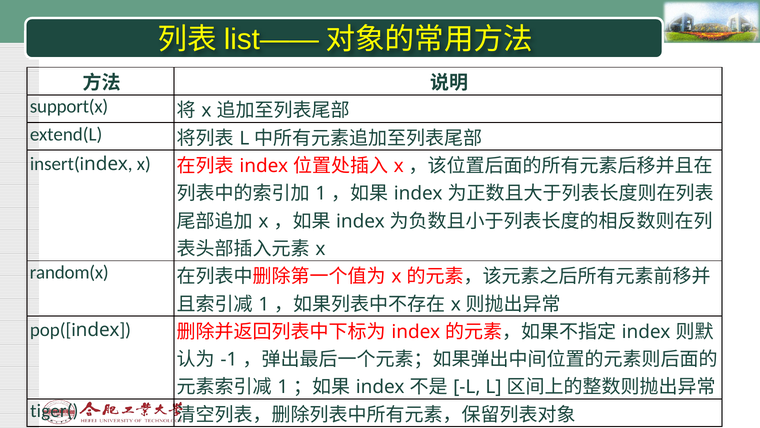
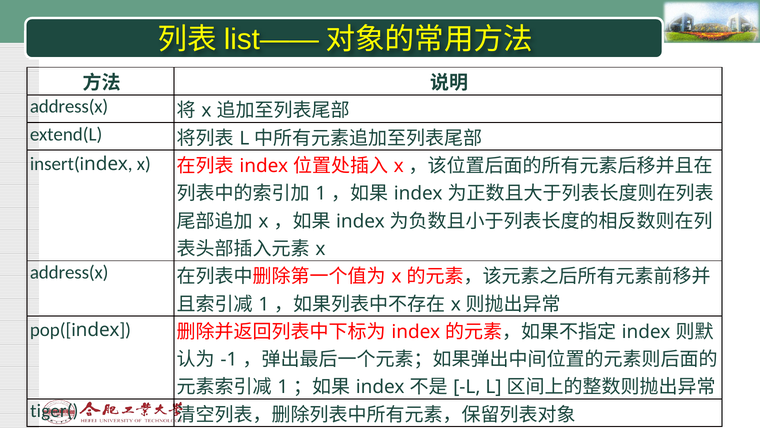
support(x at (69, 107): support(x -> address(x
random(x at (69, 272): random(x -> address(x
